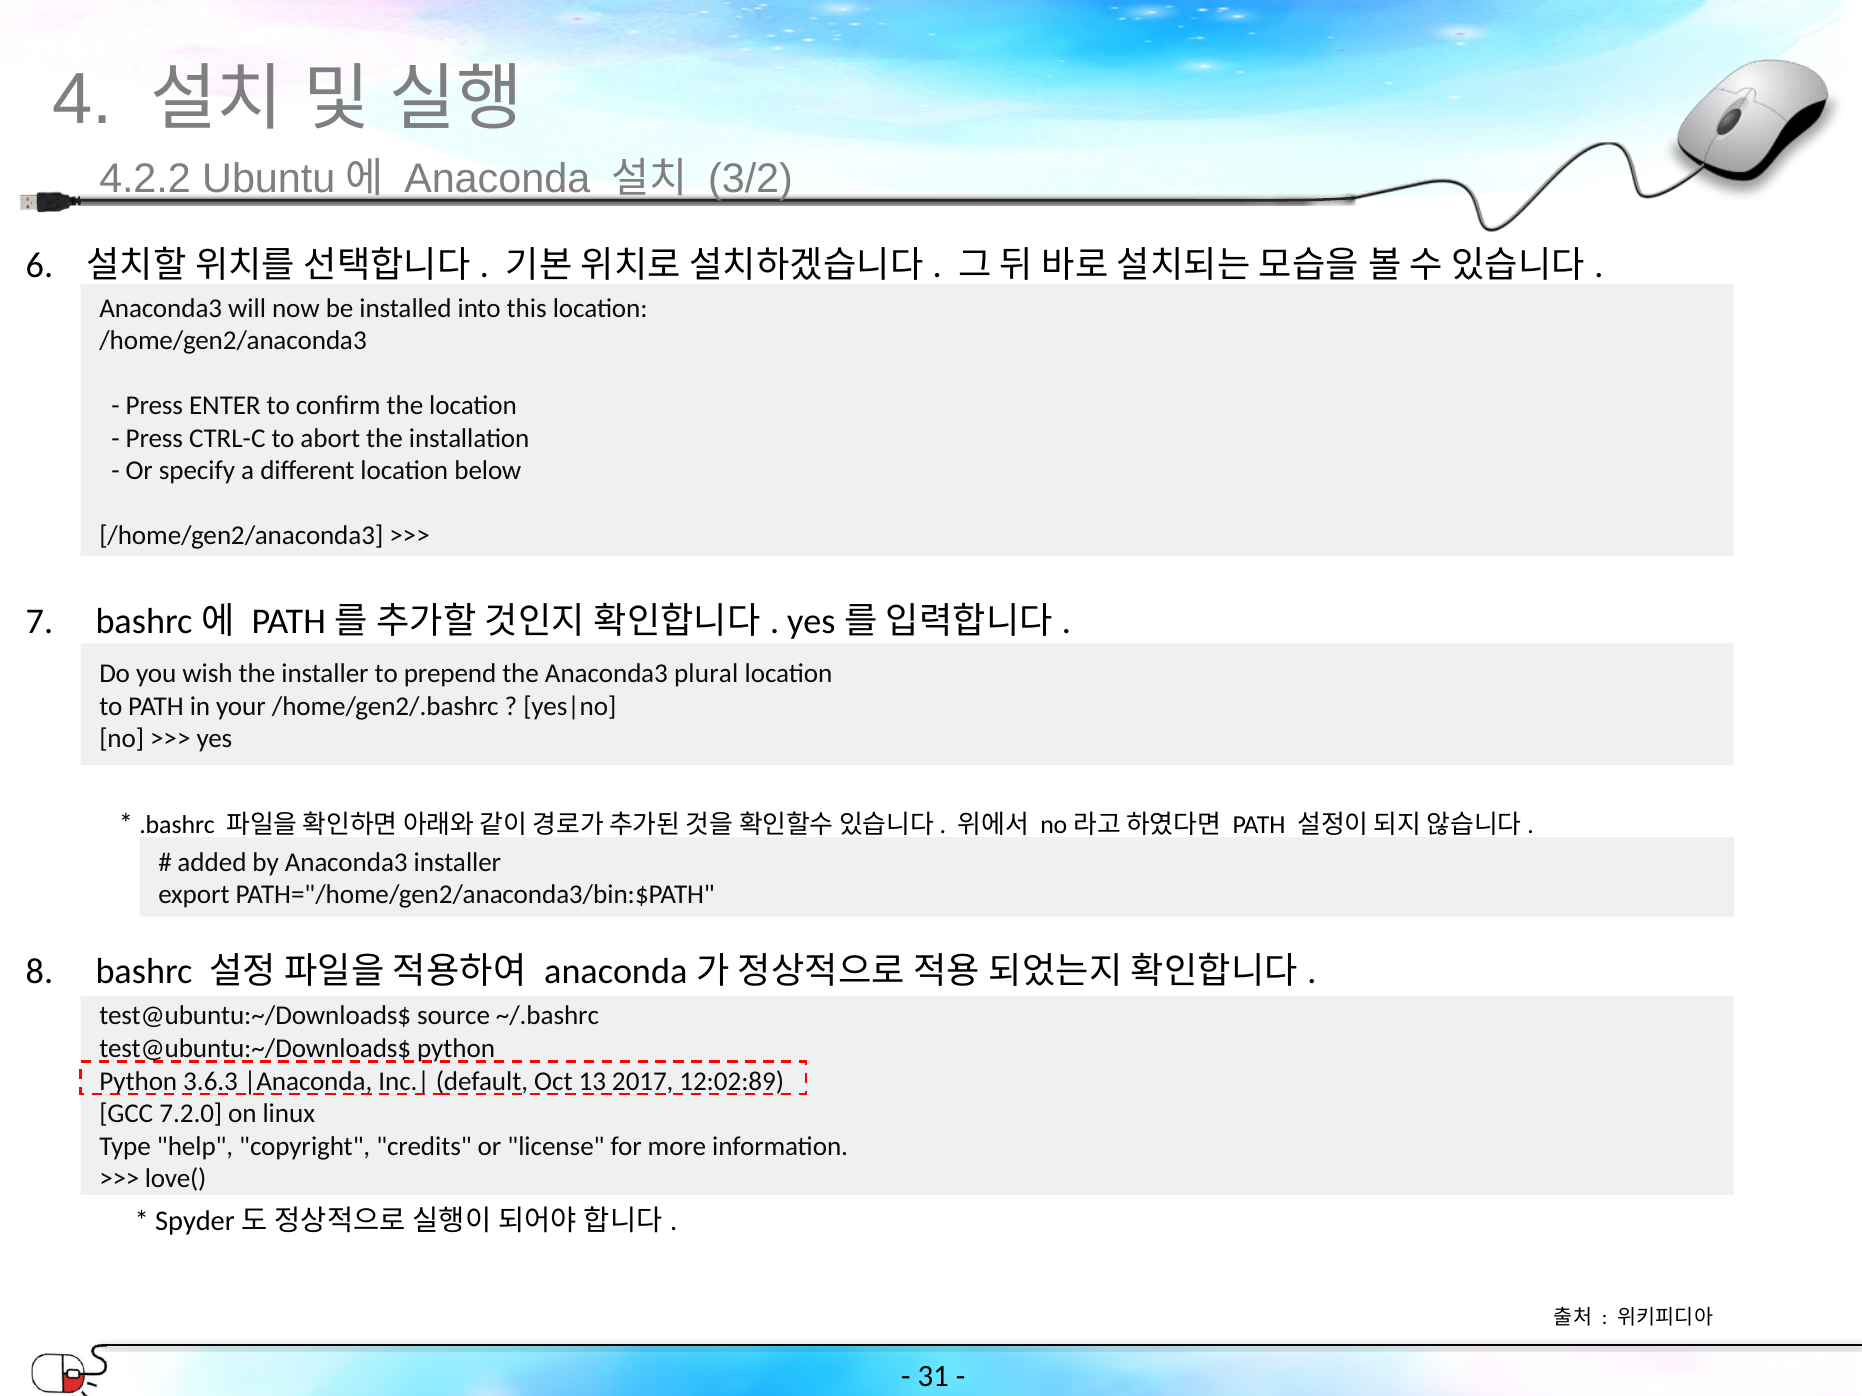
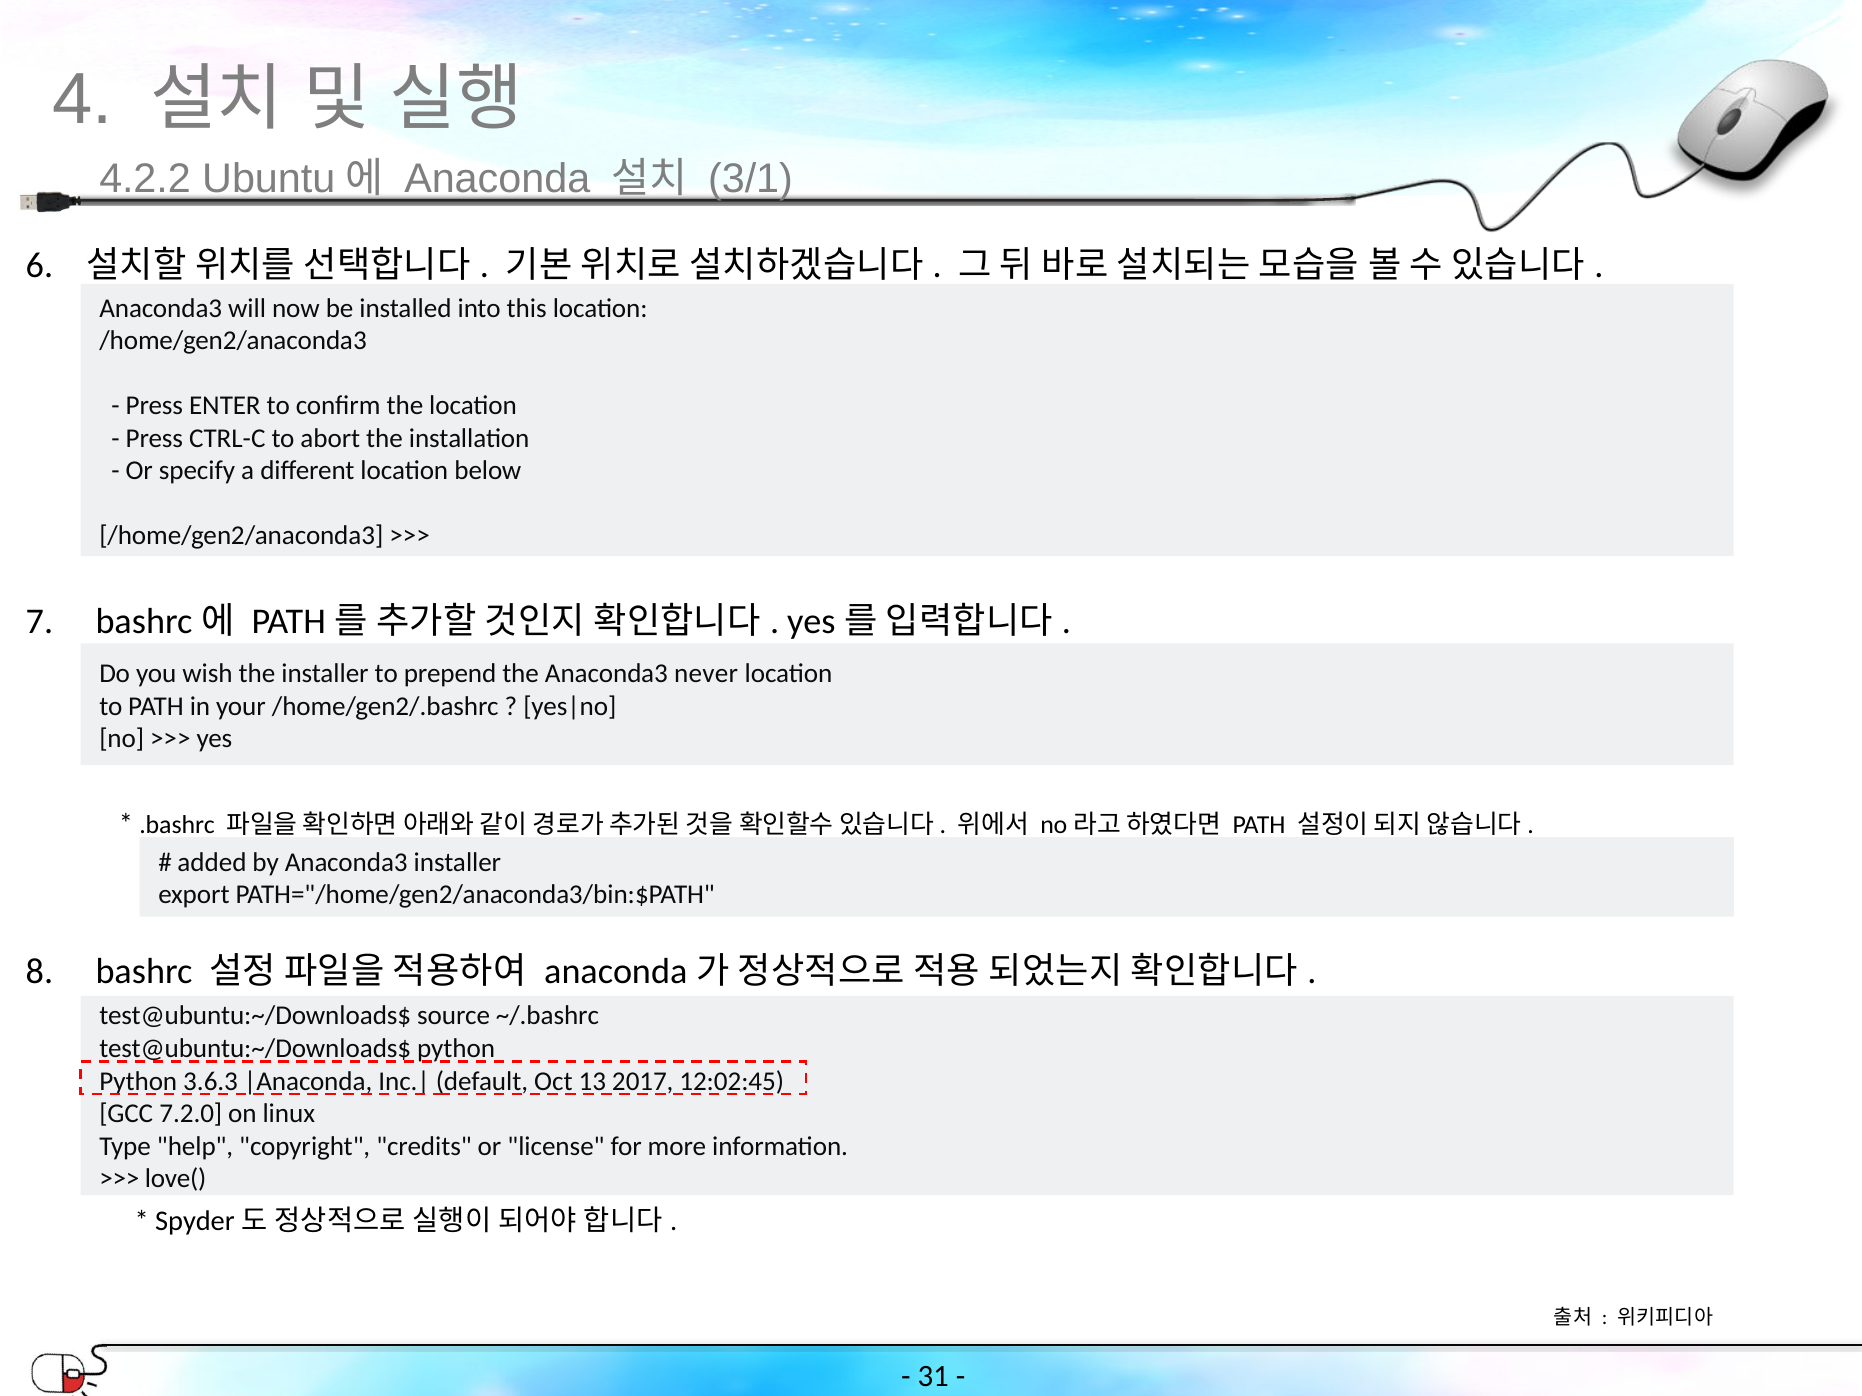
3/2: 3/2 -> 3/1
plural: plural -> never
12:02:89: 12:02:89 -> 12:02:45
